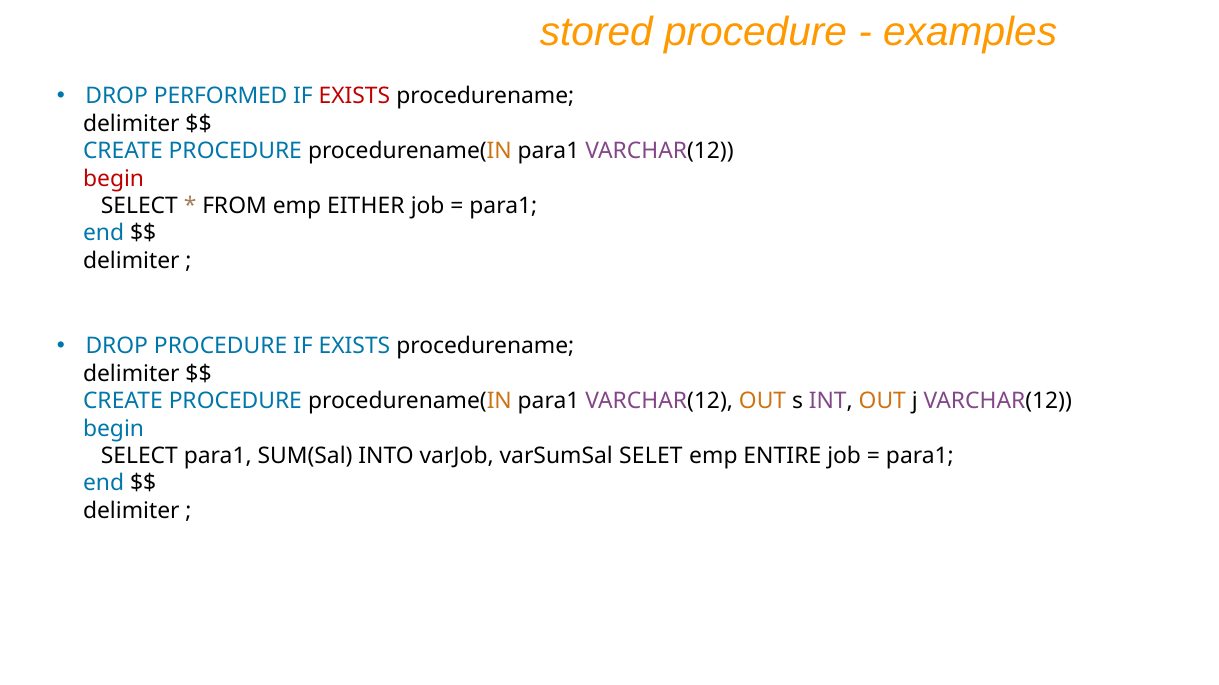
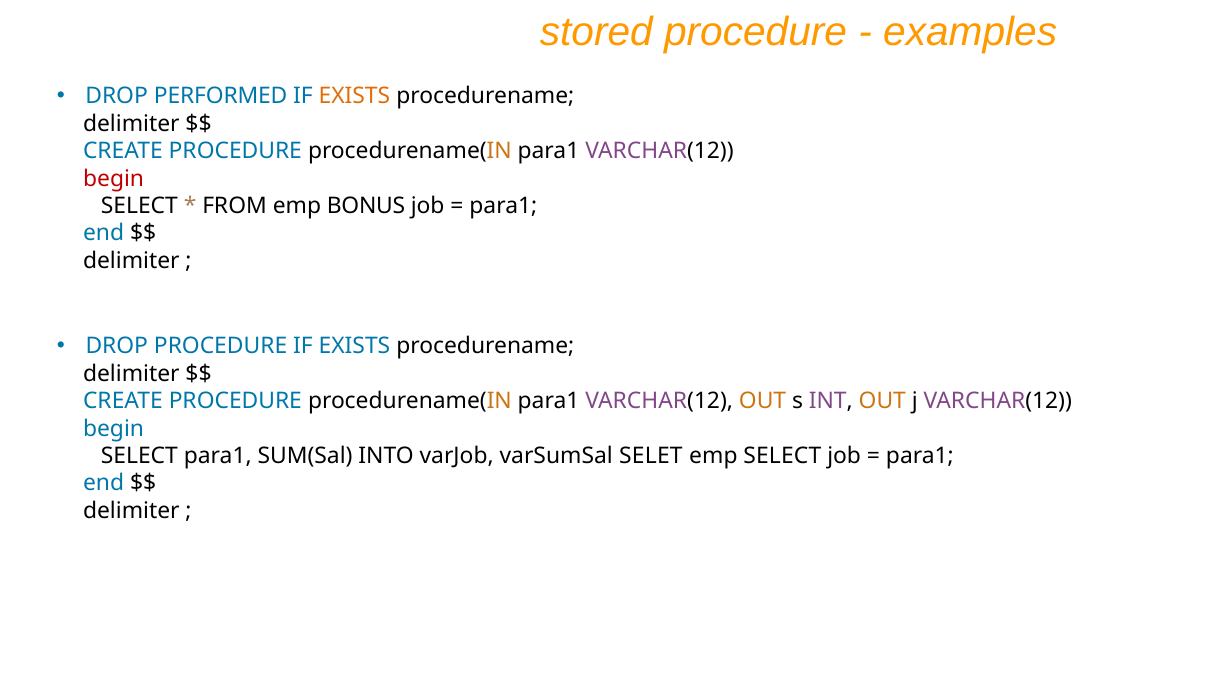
EXISTS at (354, 97) colour: red -> orange
EITHER: EITHER -> BONUS
emp ENTIRE: ENTIRE -> SELECT
